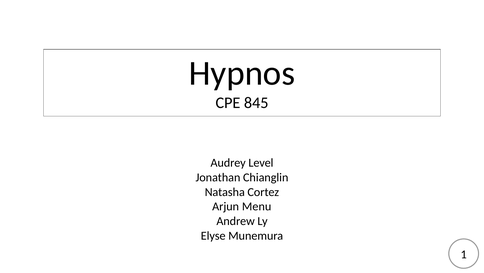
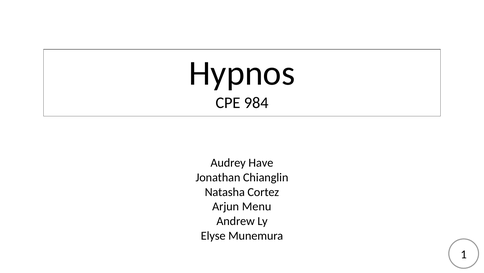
845: 845 -> 984
Level: Level -> Have
